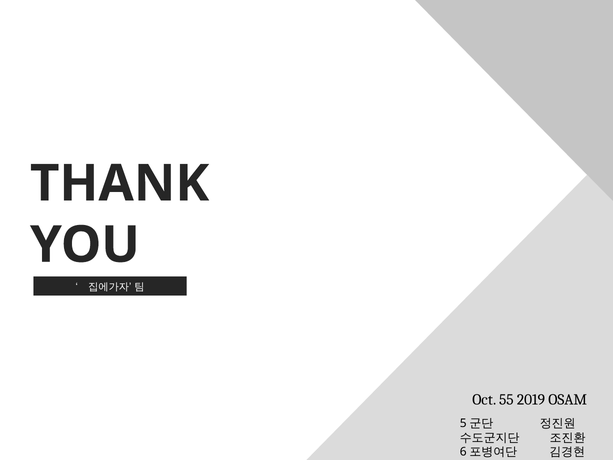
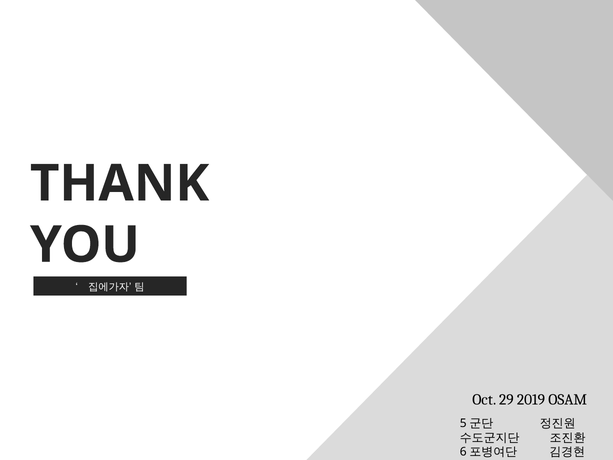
55: 55 -> 29
